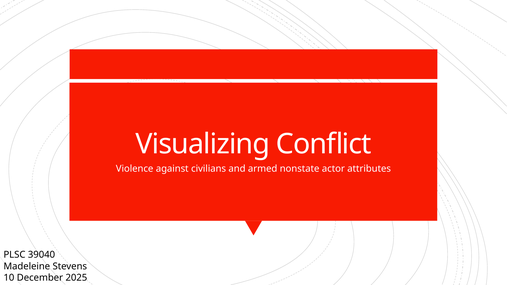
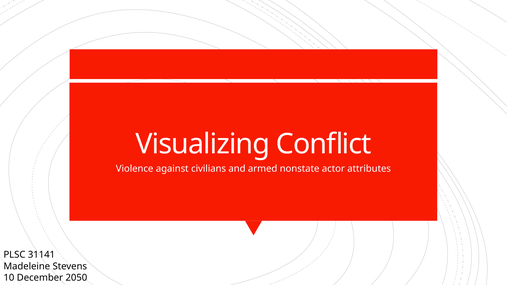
39040: 39040 -> 31141
2025: 2025 -> 2050
